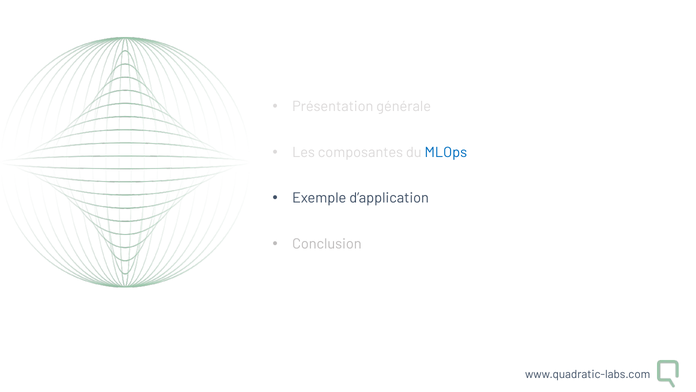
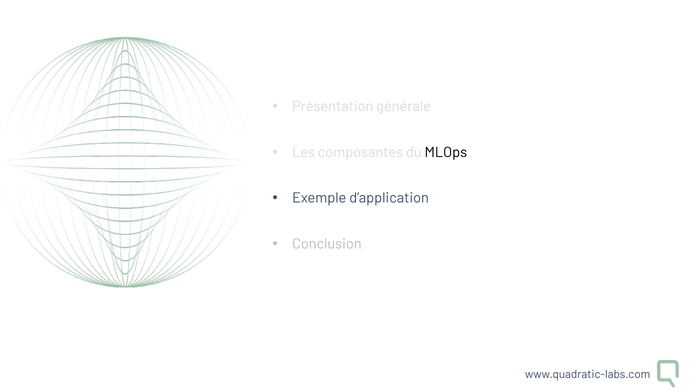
MLOps colour: blue -> black
